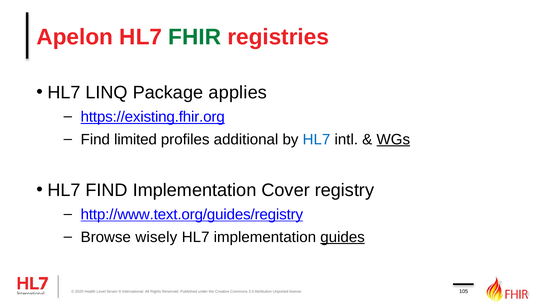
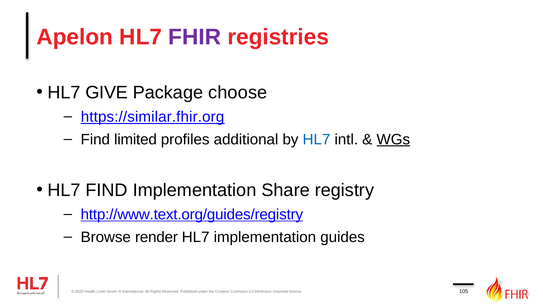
FHIR colour: green -> purple
LINQ: LINQ -> GIVE
applies: applies -> choose
https://existing.fhir.org: https://existing.fhir.org -> https://similar.fhir.org
Cover: Cover -> Share
wisely: wisely -> render
guides underline: present -> none
